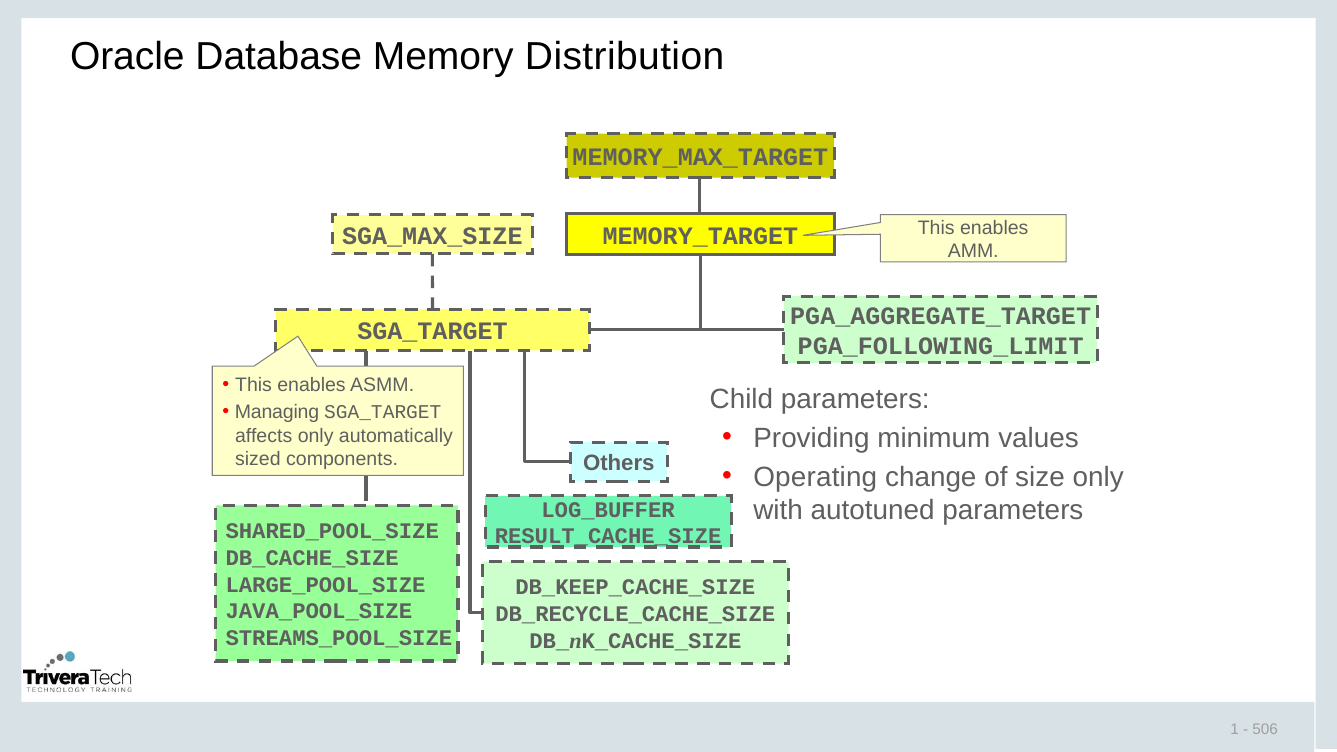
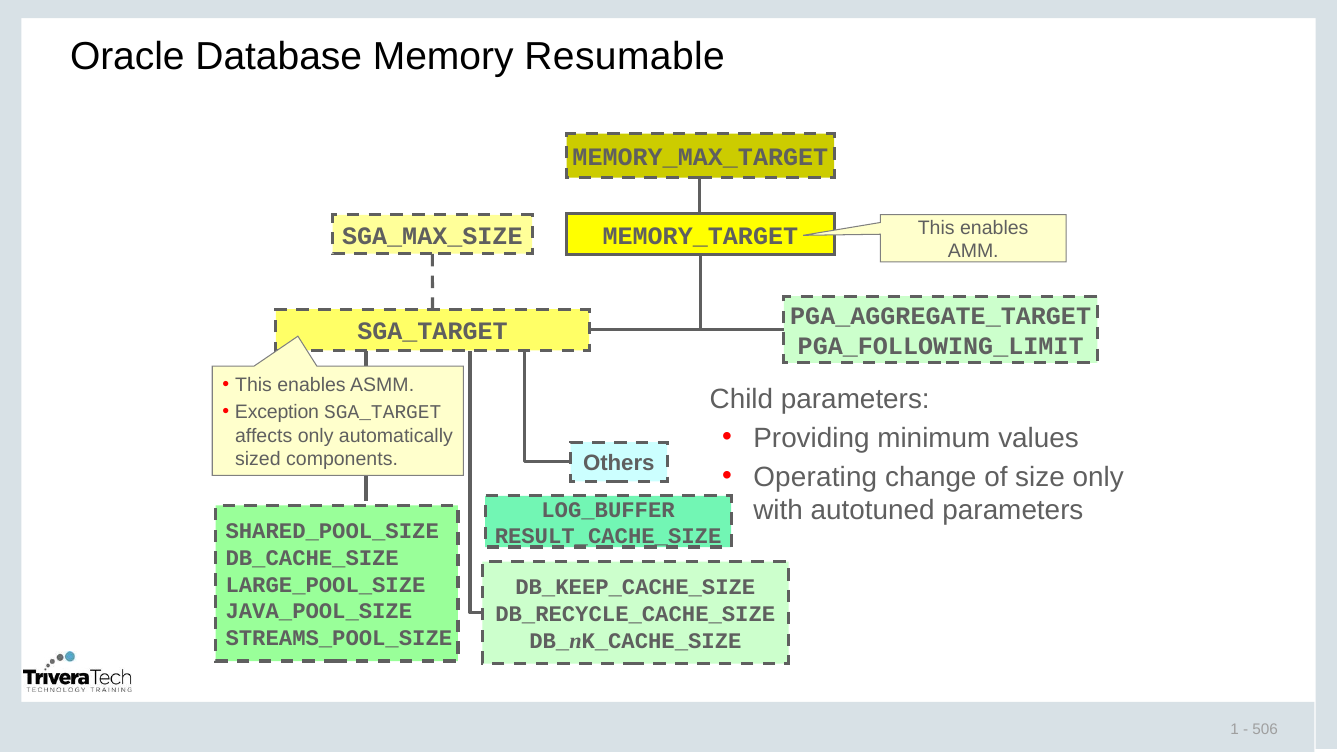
Distribution: Distribution -> Resumable
Managing: Managing -> Exception
